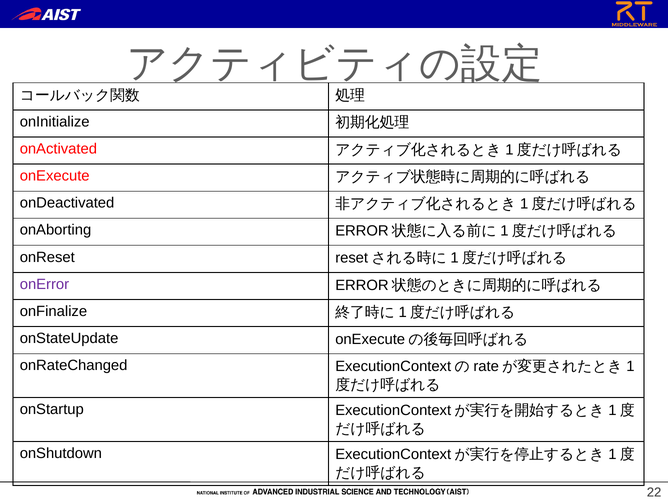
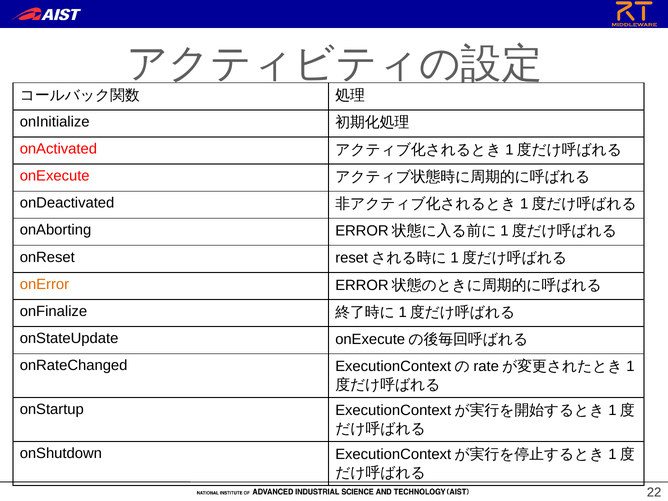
onError colour: purple -> orange
